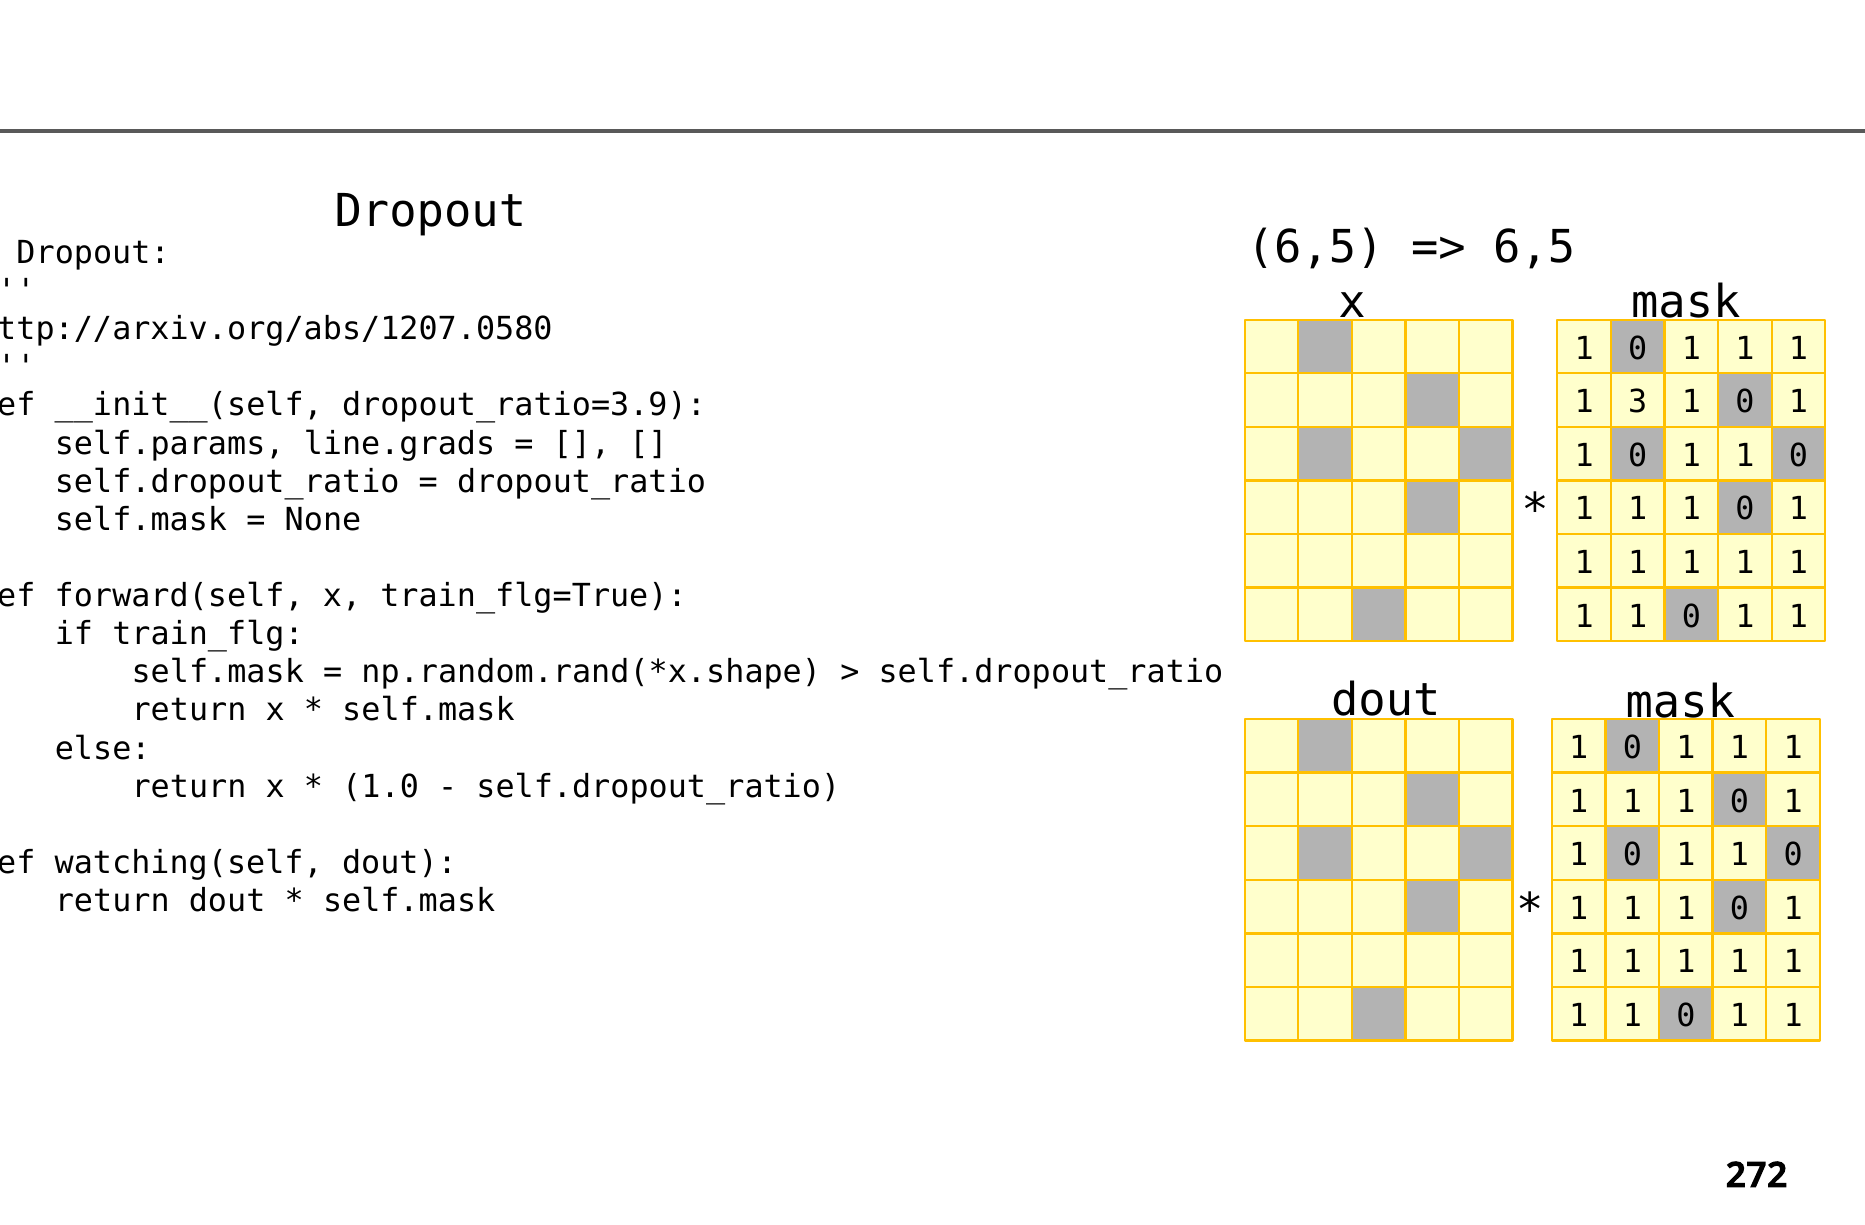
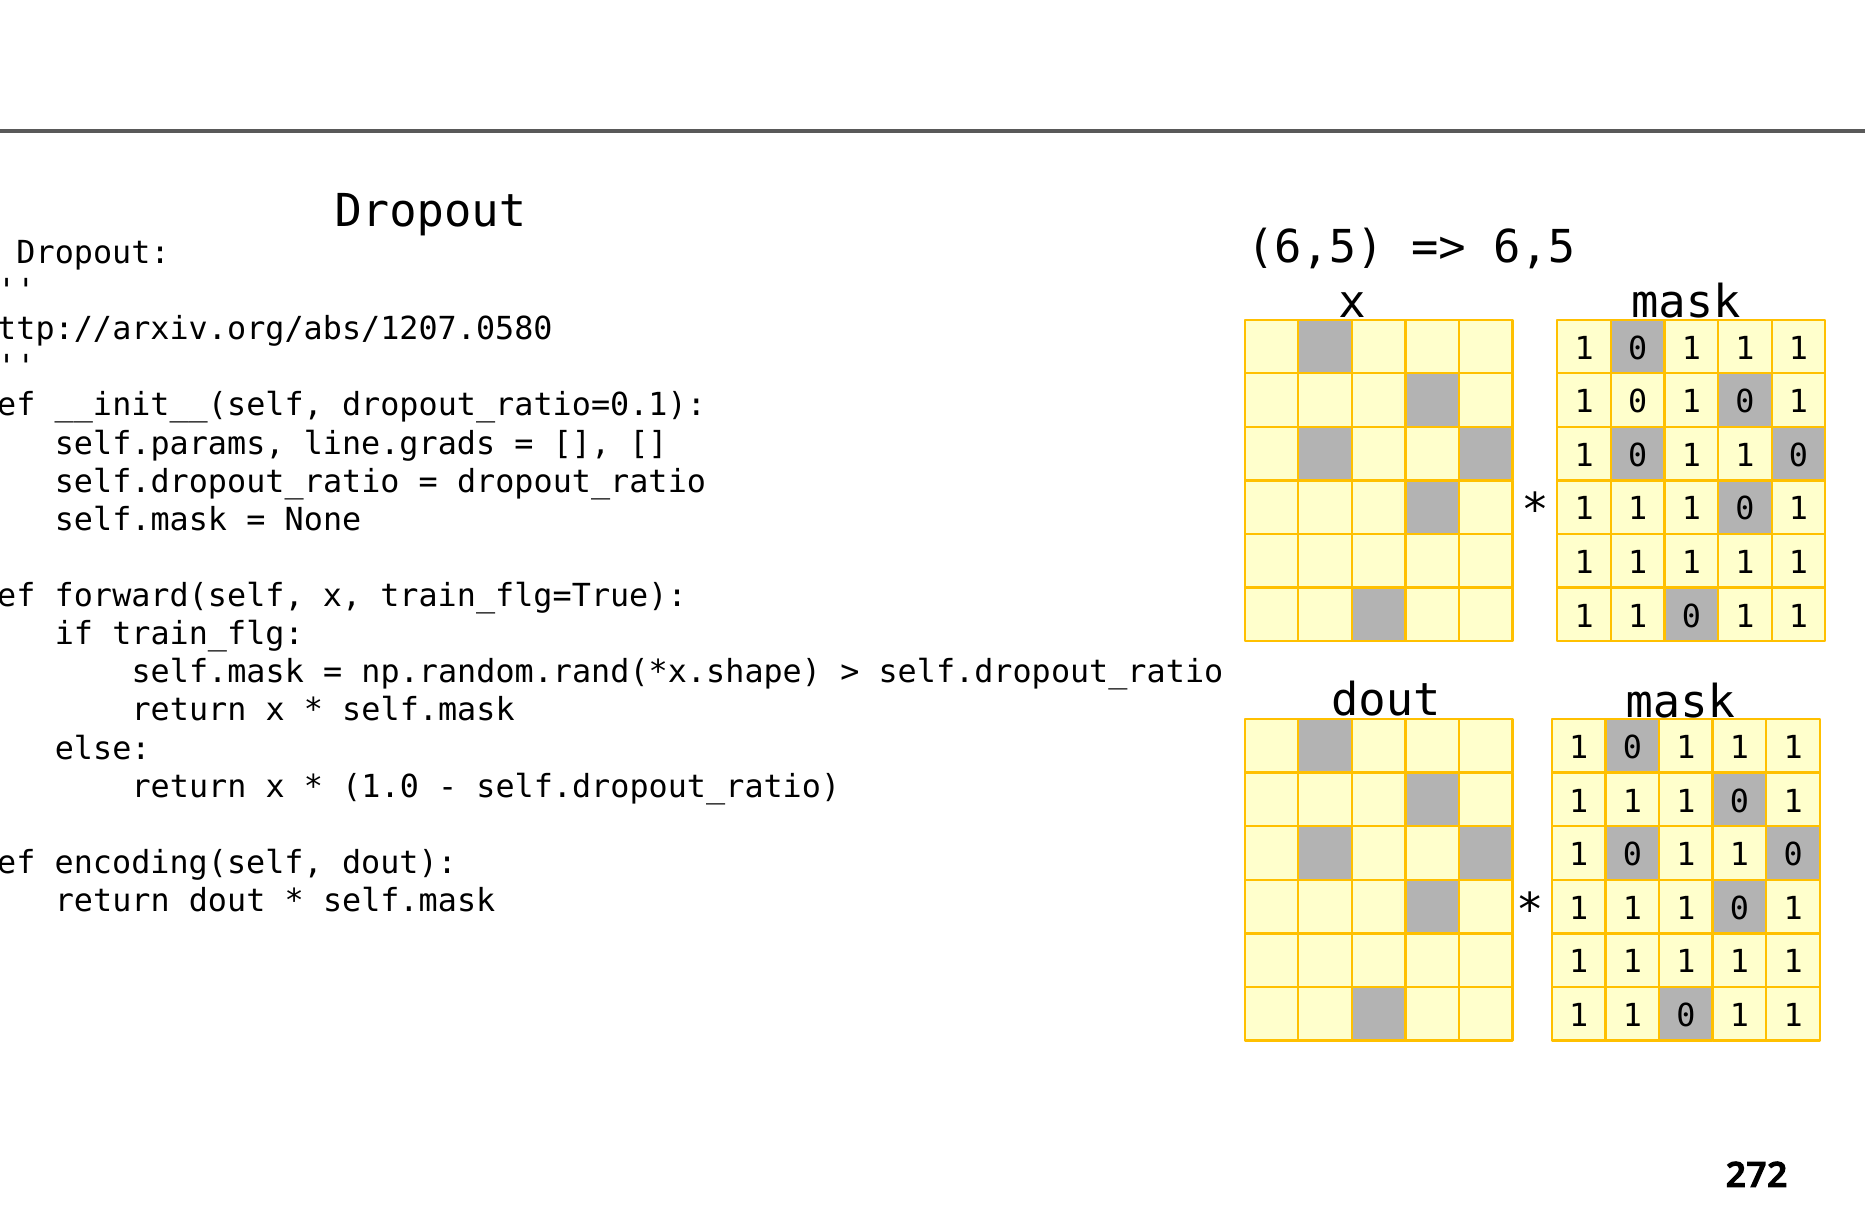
3 at (1638, 402): 3 -> 0
dropout_ratio=3.9: dropout_ratio=3.9 -> dropout_ratio=0.1
watching(self: watching(self -> encoding(self
